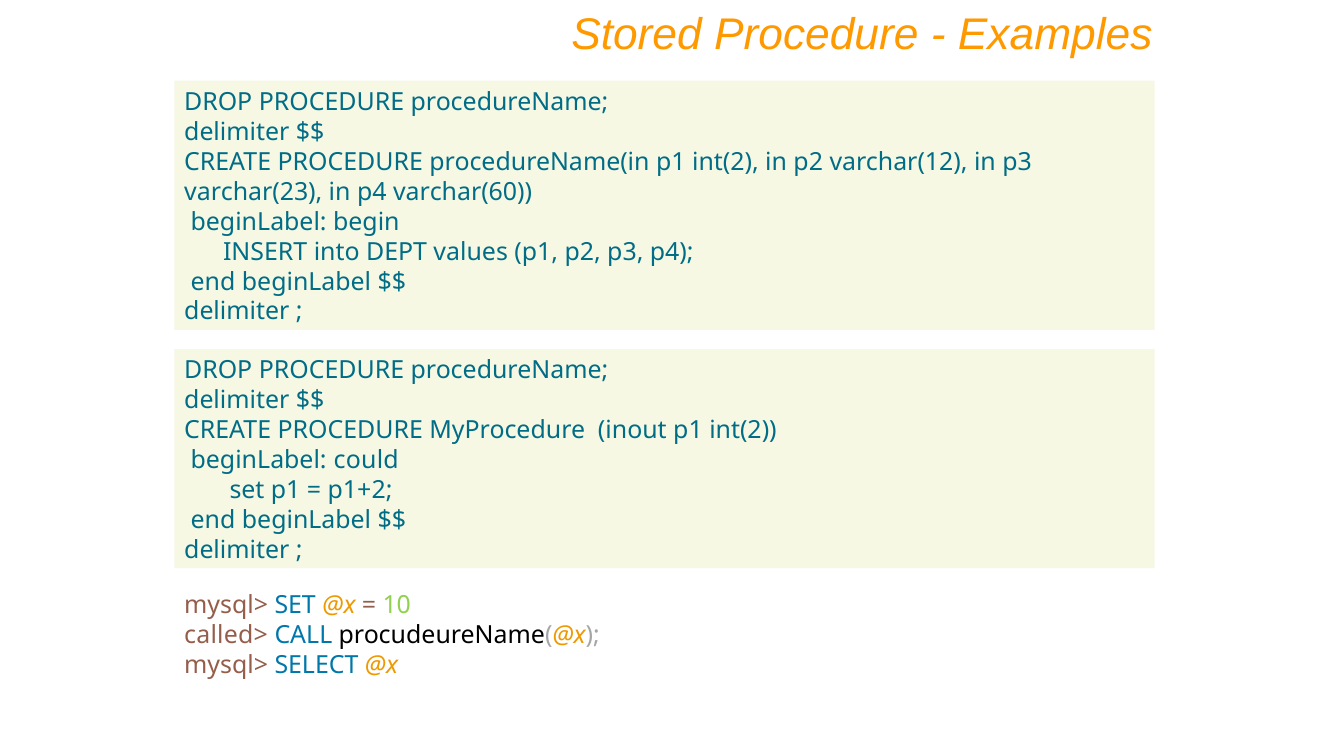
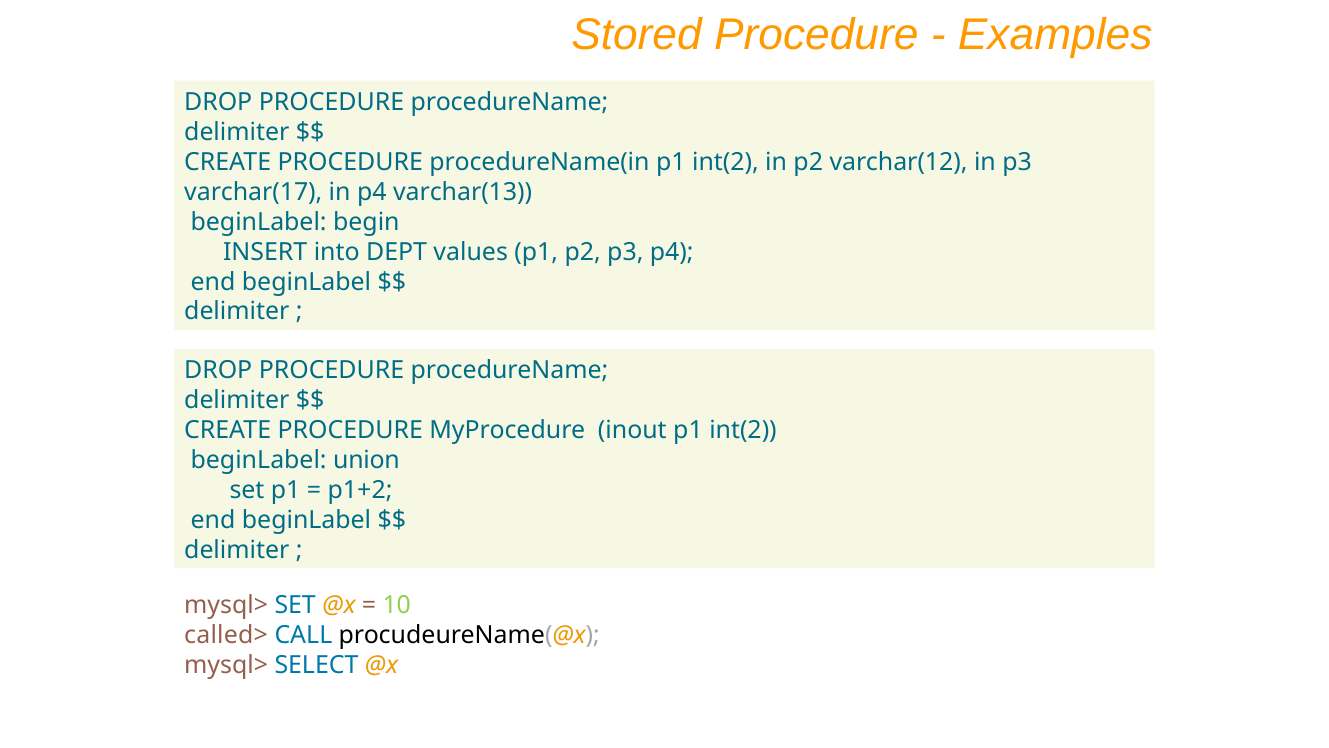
varchar(23: varchar(23 -> varchar(17
varchar(60: varchar(60 -> varchar(13
could: could -> union
